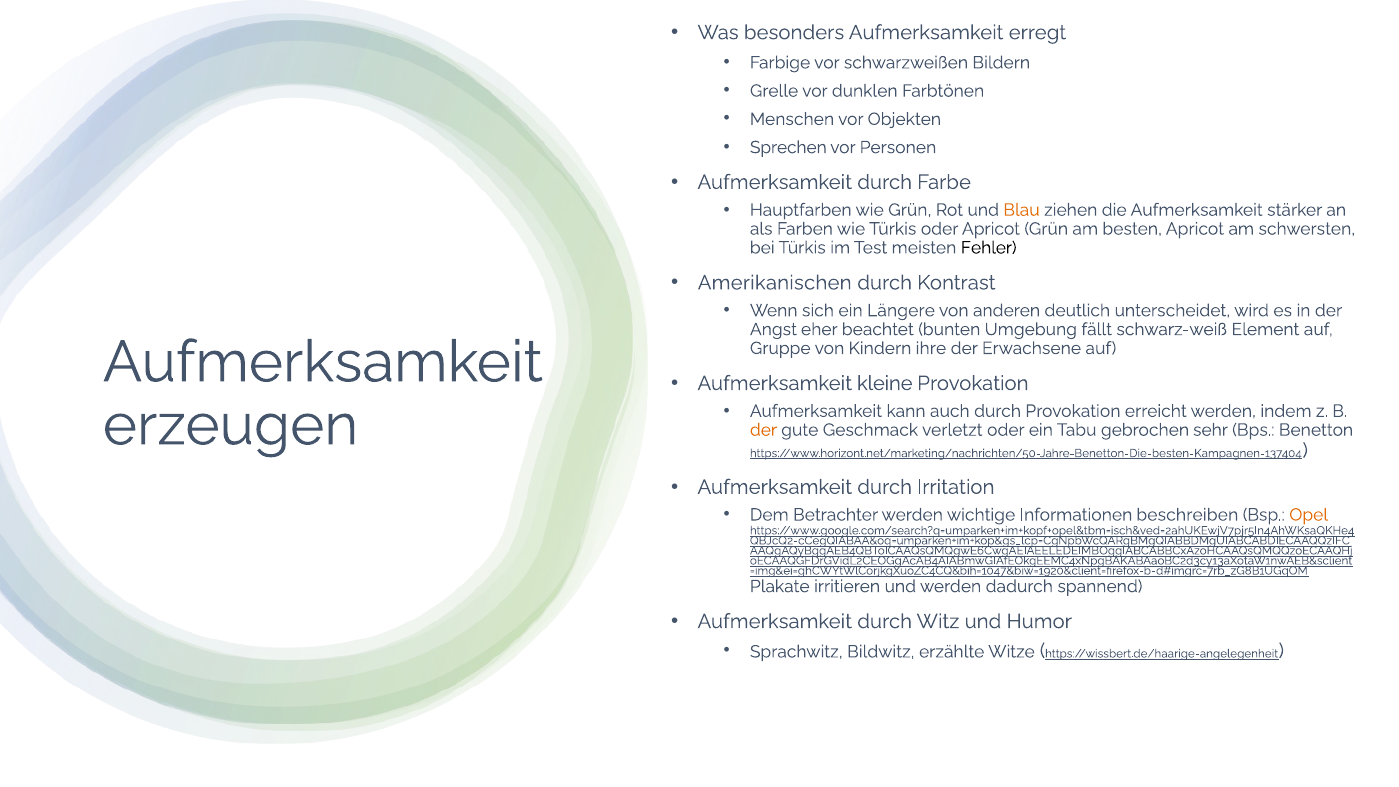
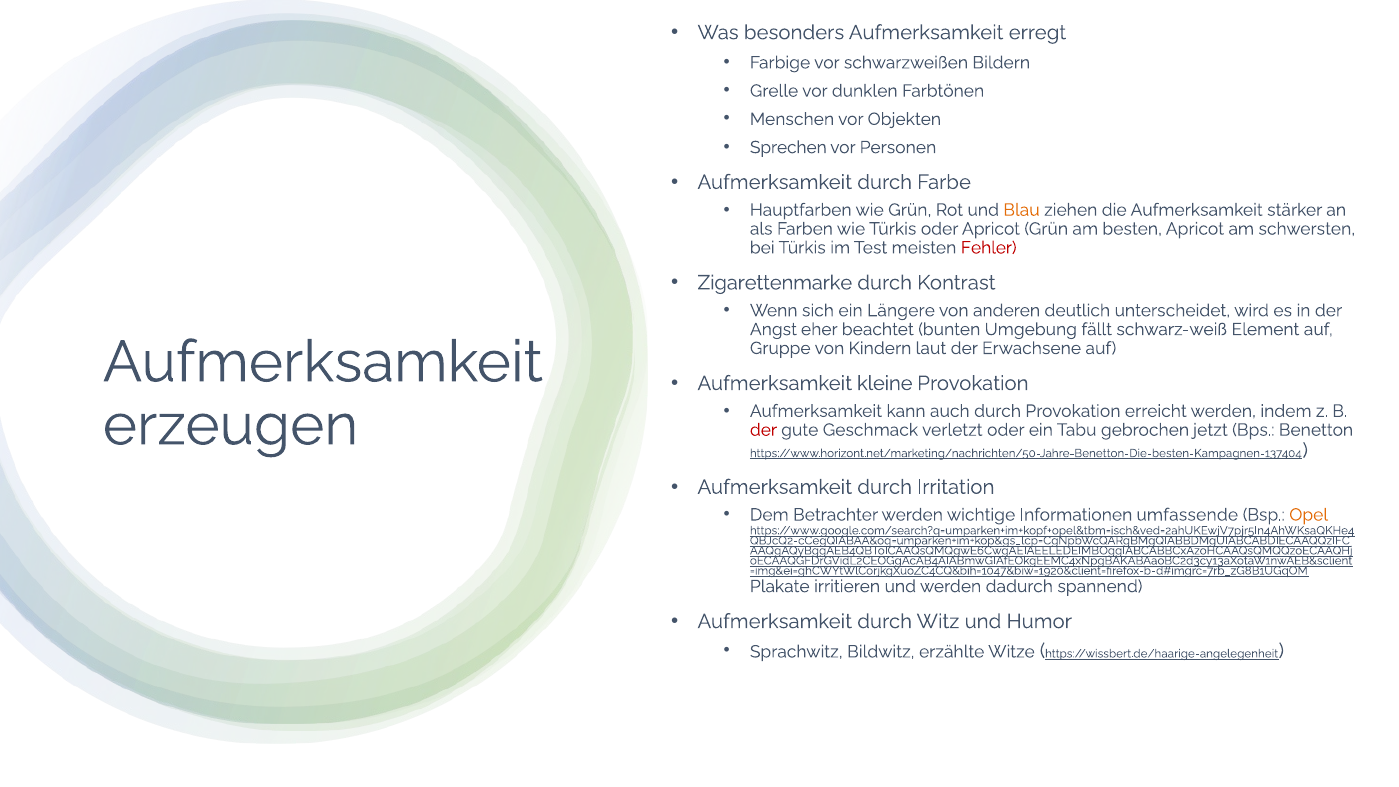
Fehler colour: black -> red
Amerikanischen: Amerikanischen -> Zigarettenmarke
ihre: ihre -> laut
der at (763, 430) colour: orange -> red
sehr: sehr -> jetzt
beschreiben: beschreiben -> umfassende
